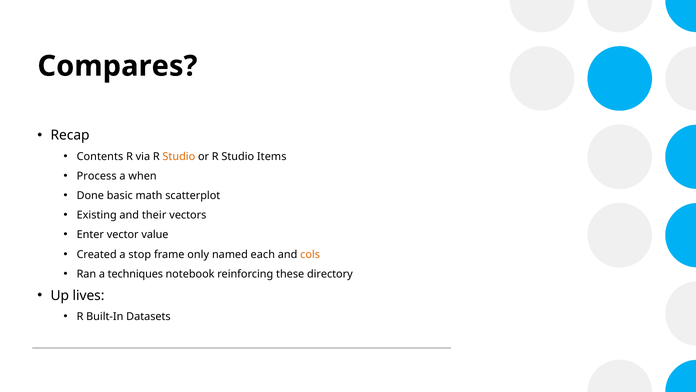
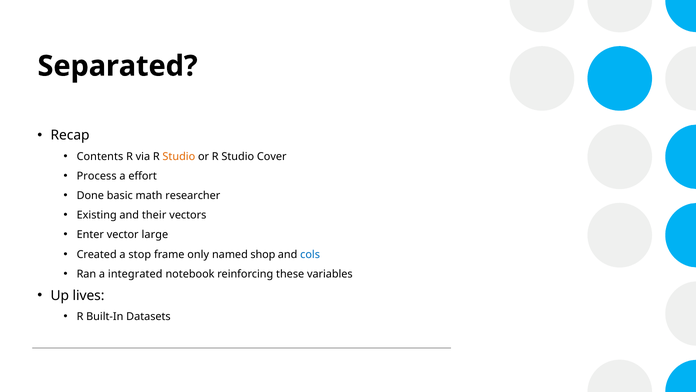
Compares: Compares -> Separated
Items: Items -> Cover
when: when -> effort
scatterplot: scatterplot -> researcher
value: value -> large
each: each -> shop
cols colour: orange -> blue
techniques: techniques -> integrated
directory: directory -> variables
